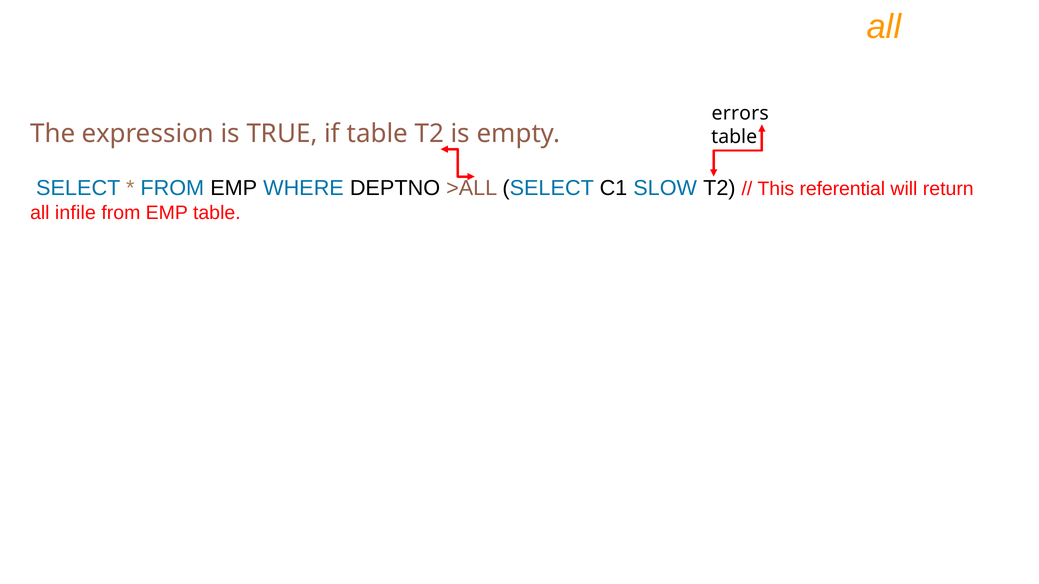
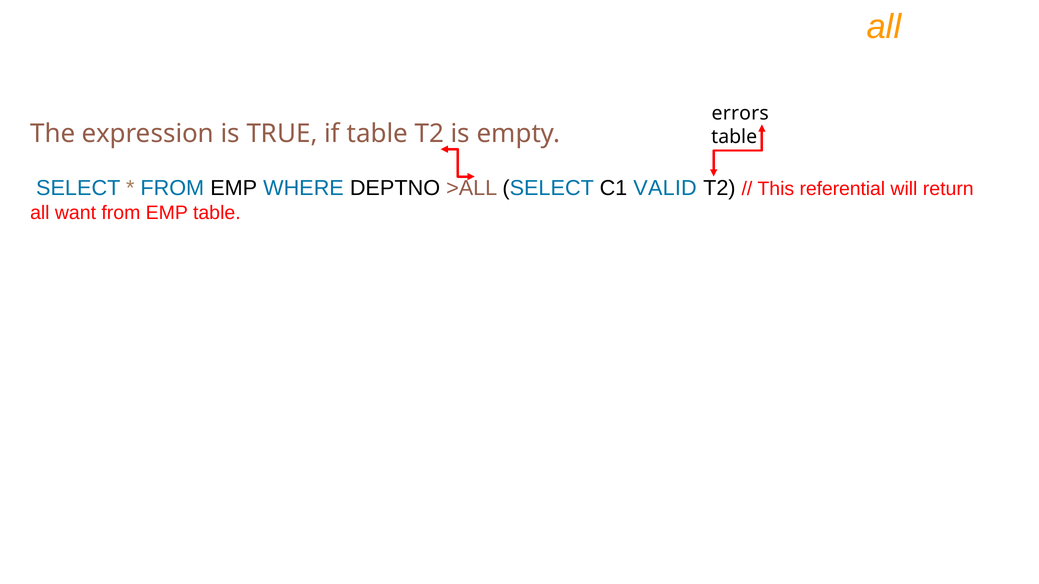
SLOW: SLOW -> VALID
infile: infile -> want
